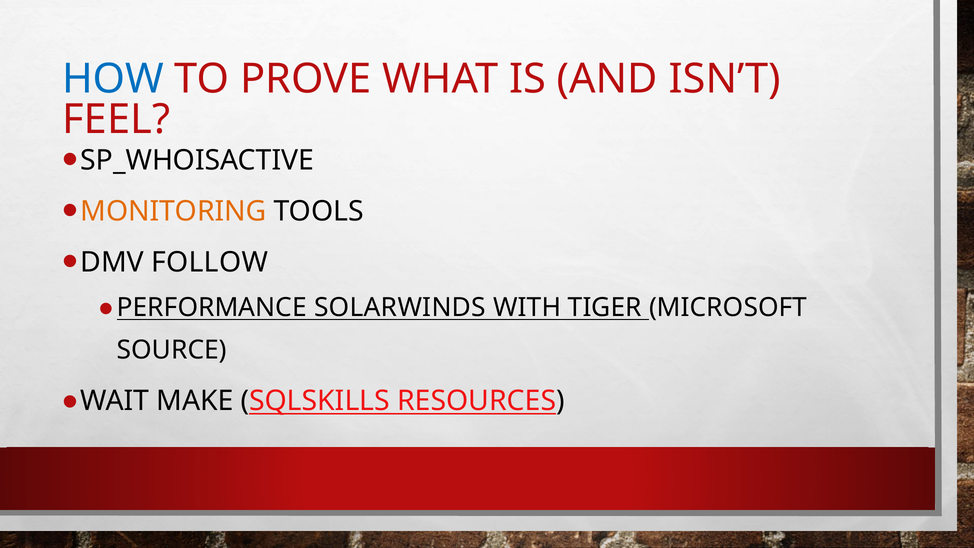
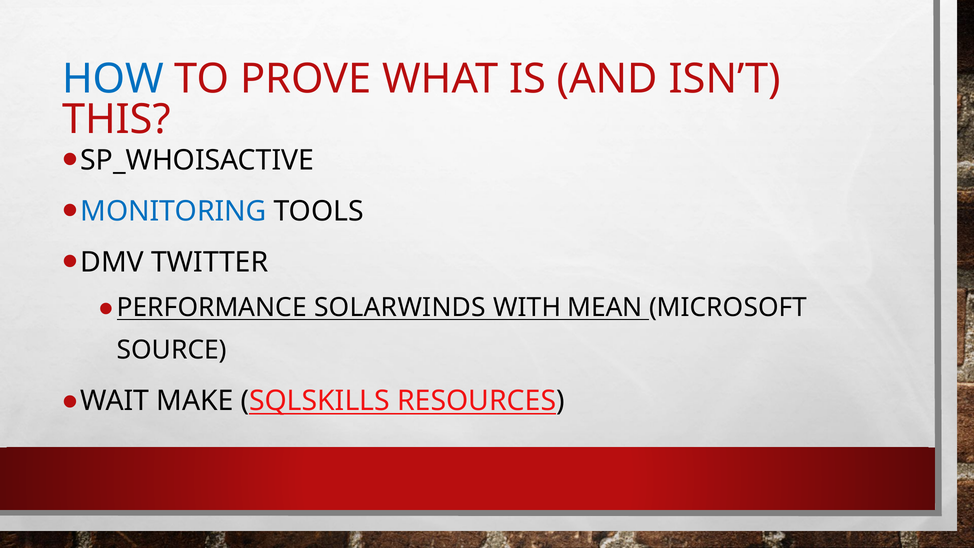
FEEL: FEEL -> THIS
MONITORING colour: orange -> blue
FOLLOW: FOLLOW -> TWITTER
TIGER: TIGER -> MEAN
